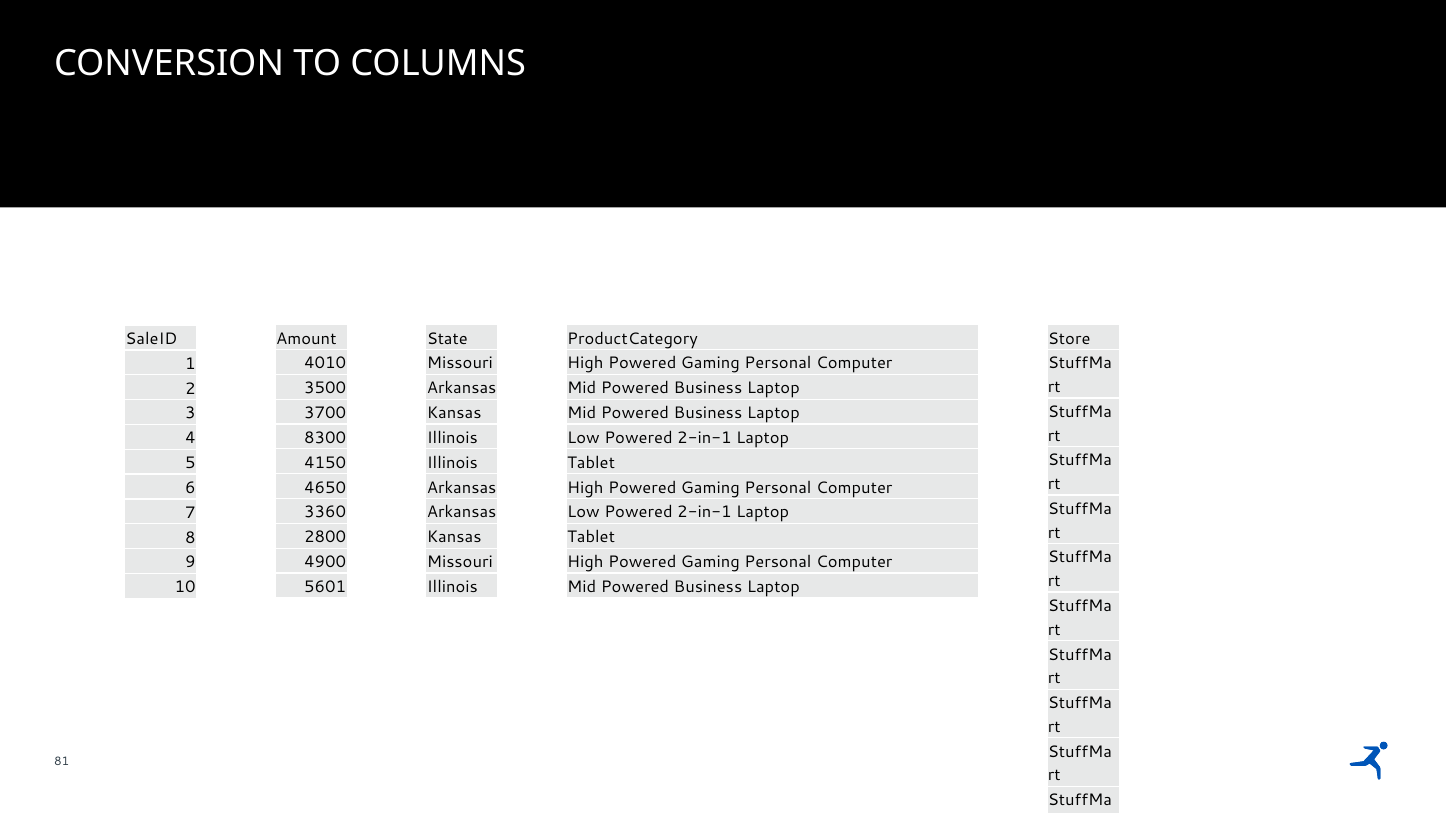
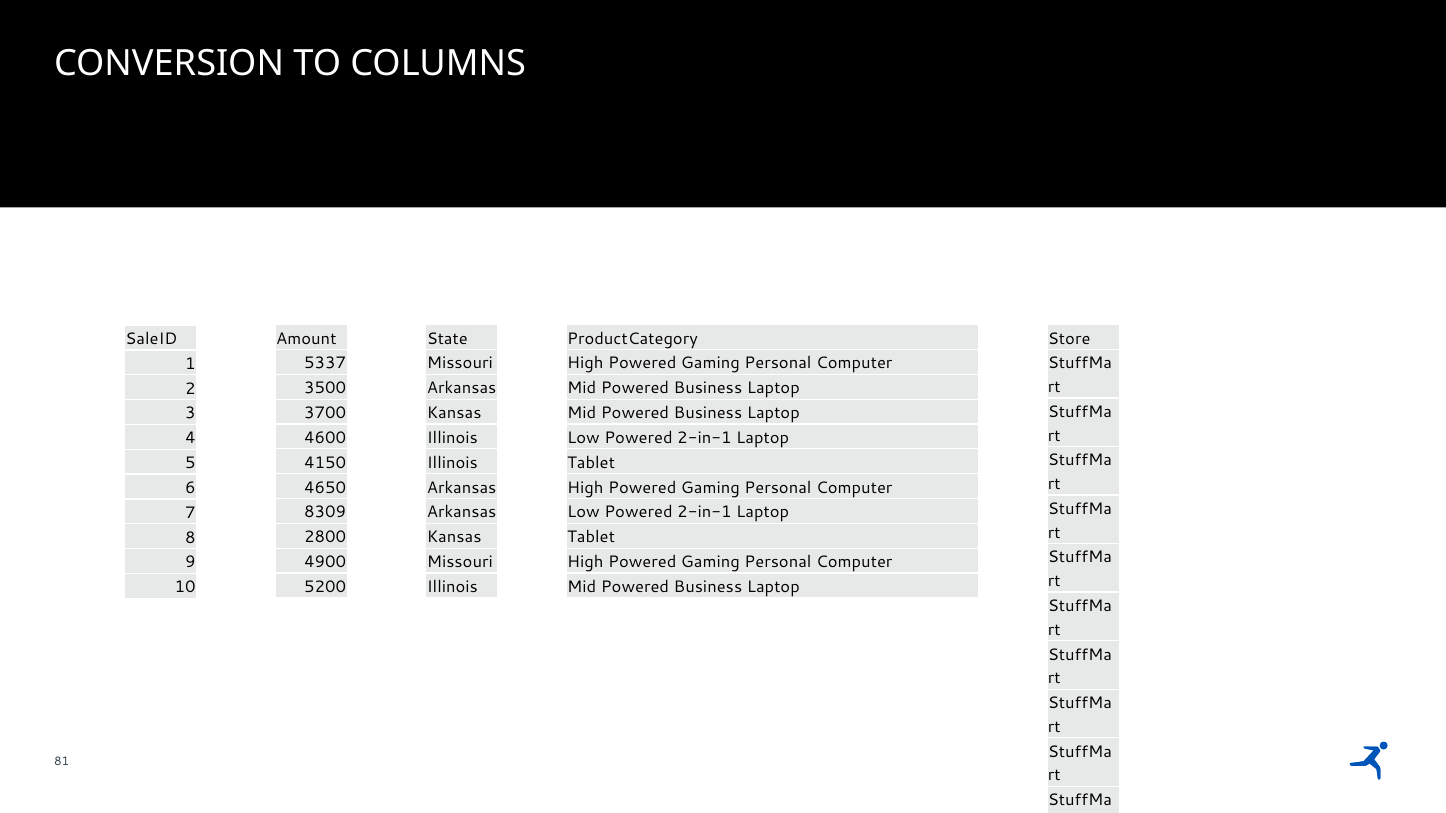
4010: 4010 -> 5337
8300: 8300 -> 4600
3360: 3360 -> 8309
5601: 5601 -> 5200
